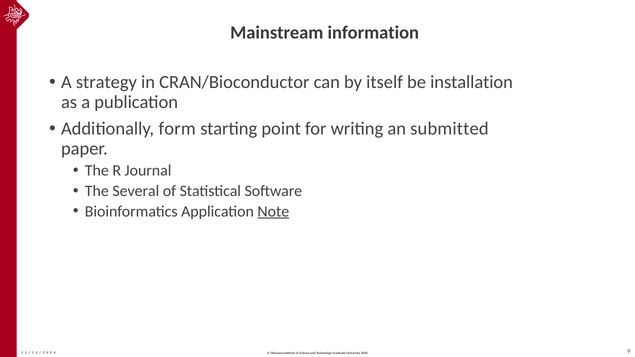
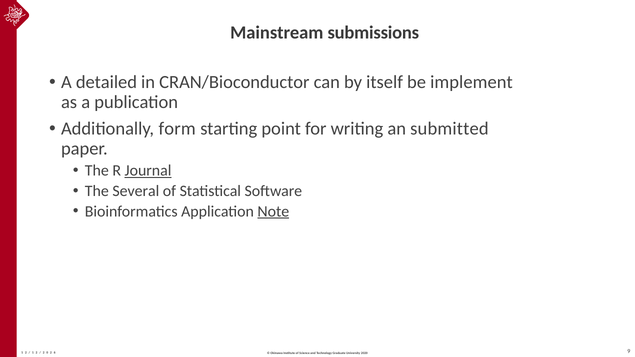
information: information -> submissions
strategy: strategy -> detailed
installation: installation -> implement
Journal underline: none -> present
